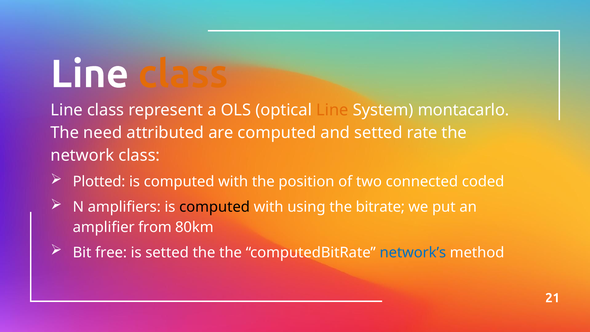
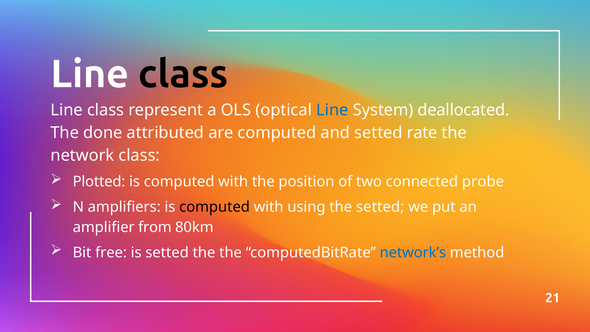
class at (183, 74) colour: orange -> black
Line at (332, 110) colour: orange -> blue
montacarlo: montacarlo -> deallocated
need: need -> done
coded: coded -> probe
the bitrate: bitrate -> setted
